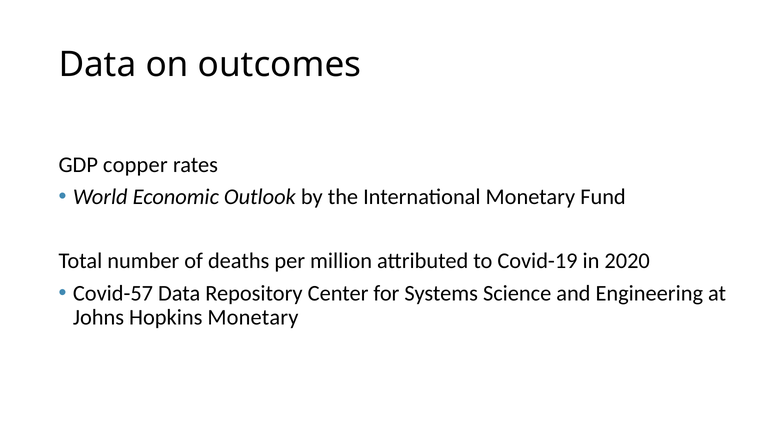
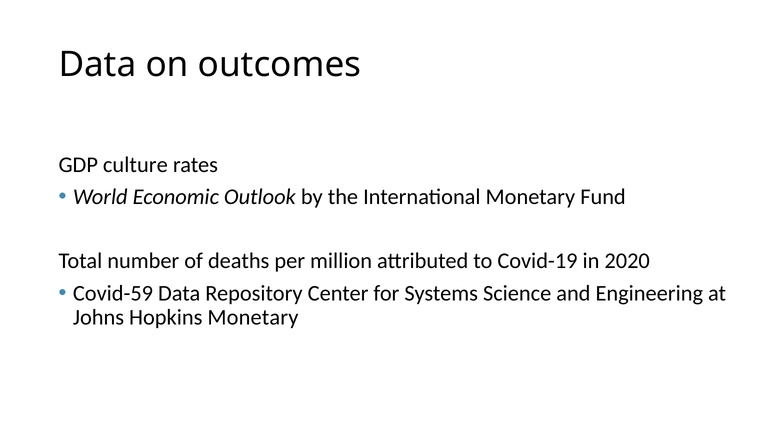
copper: copper -> culture
Covid-57: Covid-57 -> Covid-59
